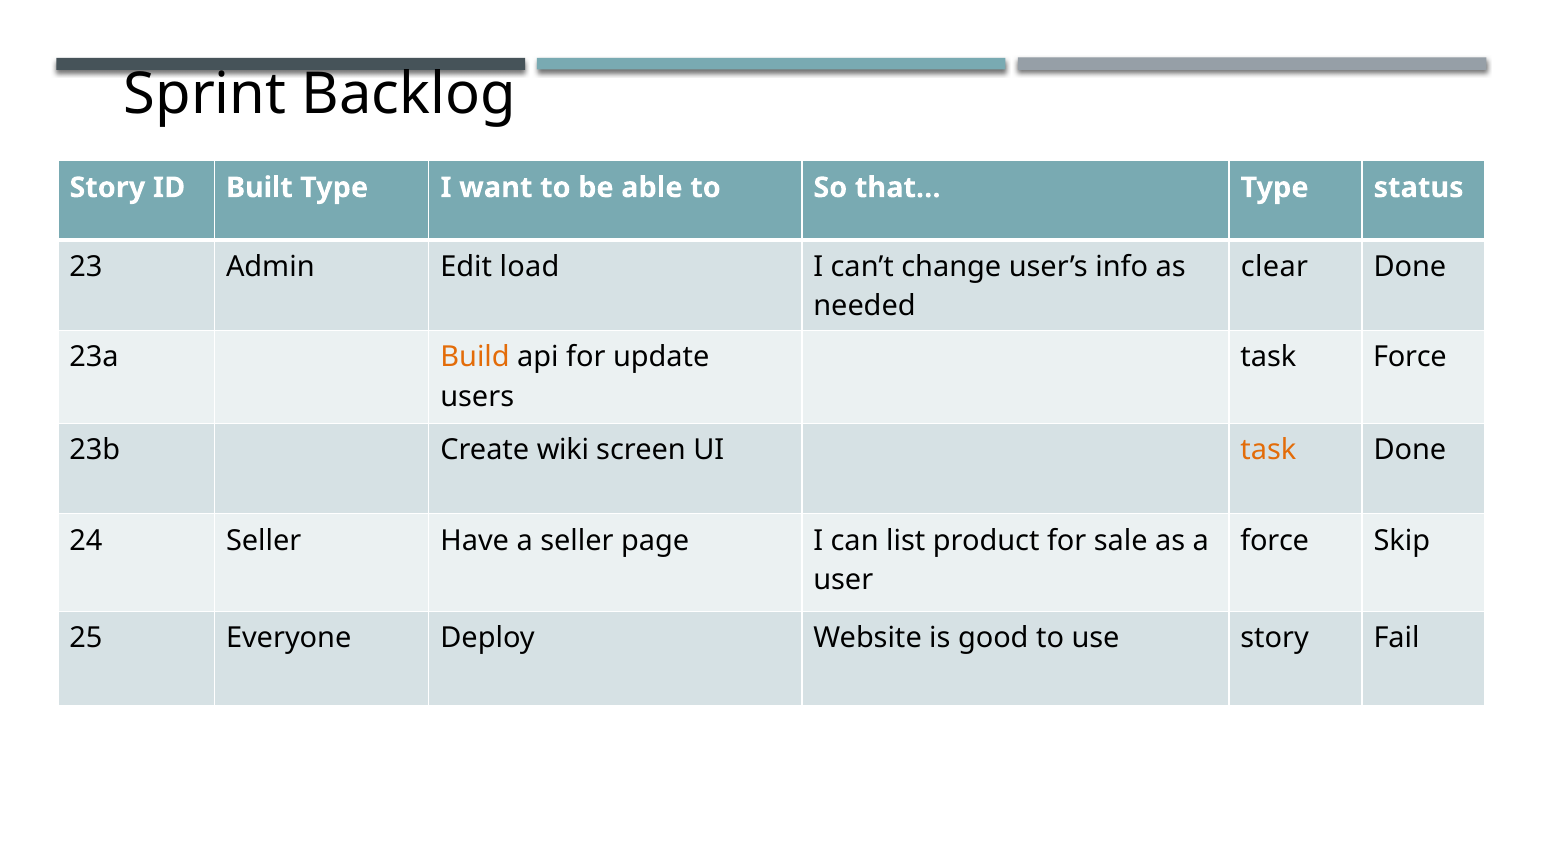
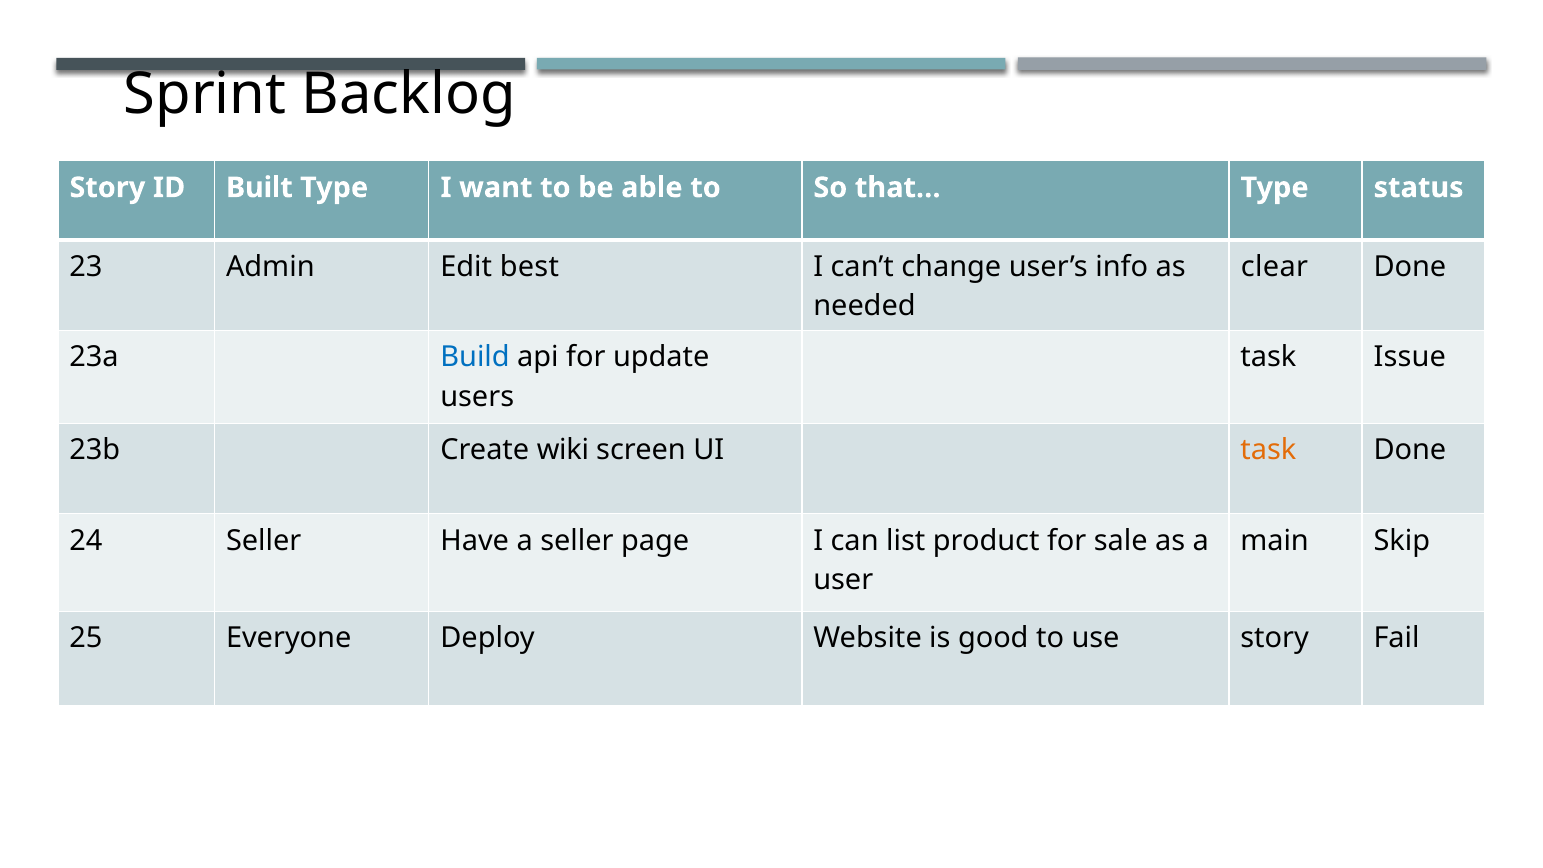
load: load -> best
Build colour: orange -> blue
task Force: Force -> Issue
force at (1275, 541): force -> main
